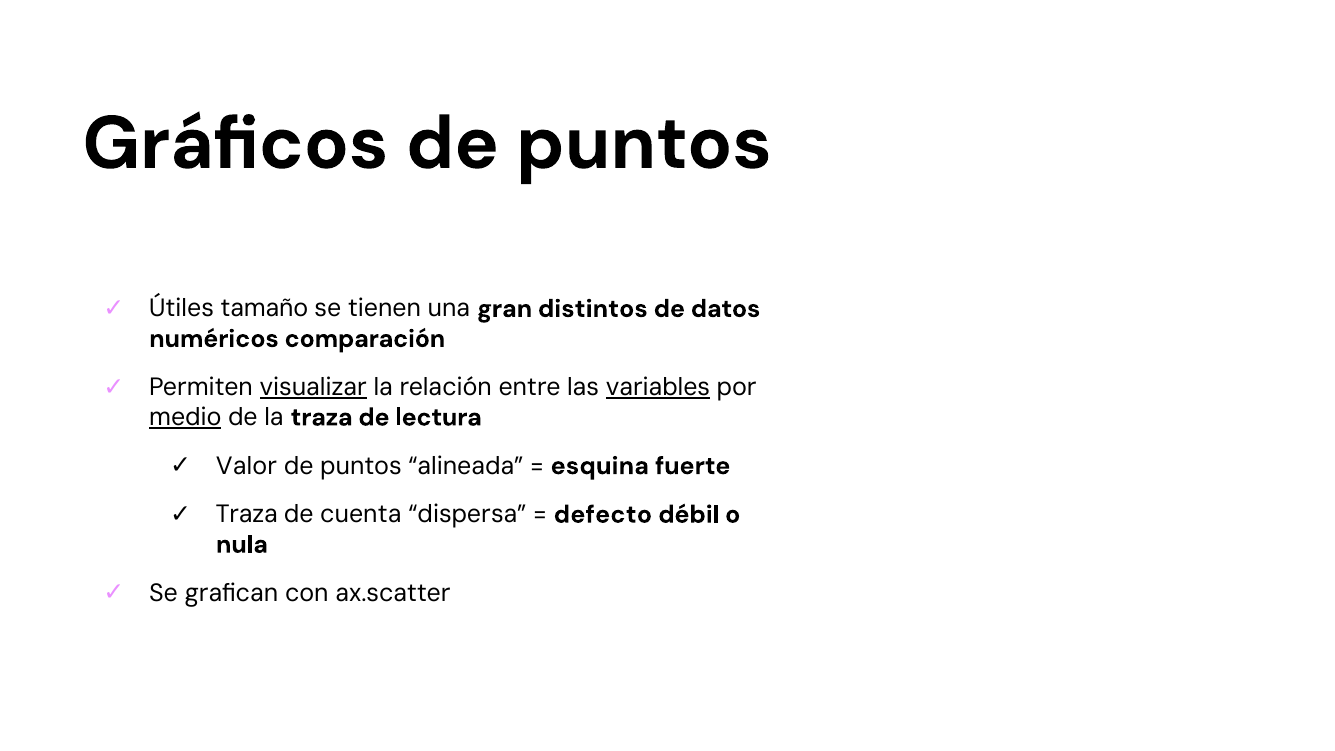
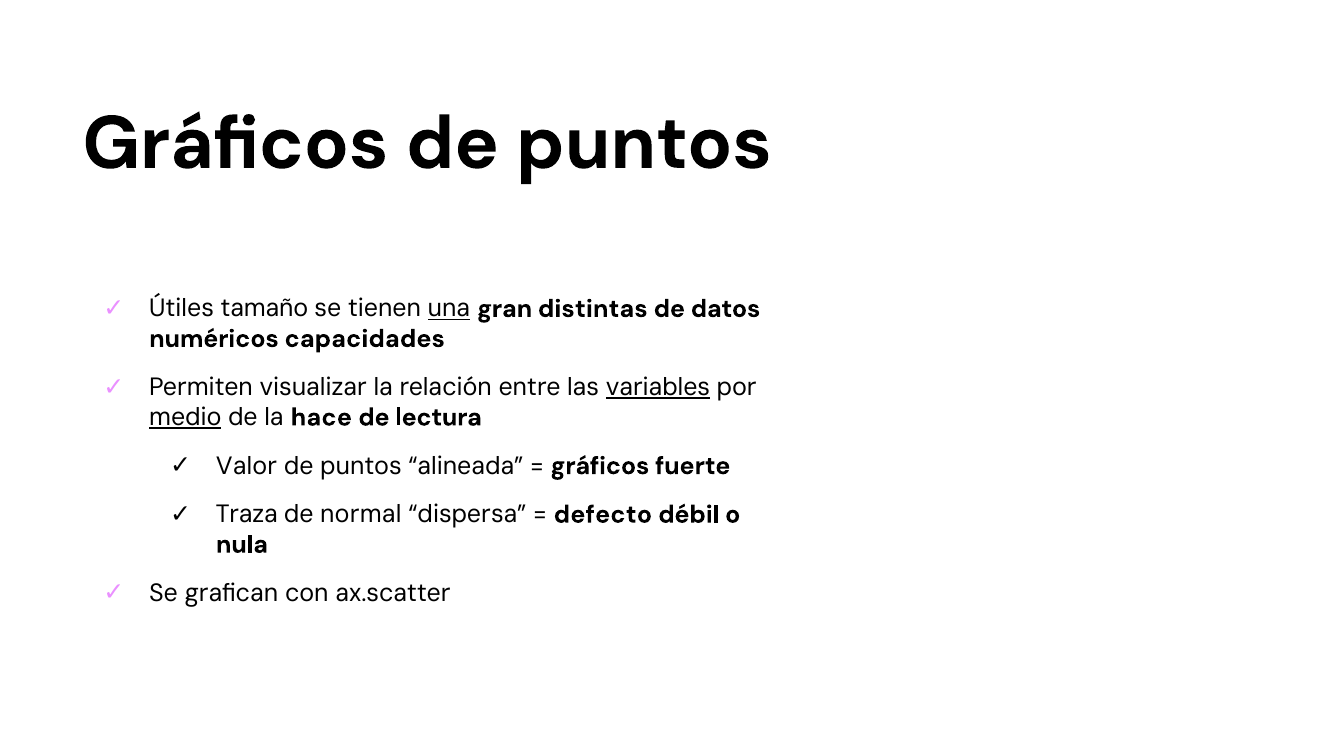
una underline: none -> present
distintos: distintos -> distintas
comparación: comparación -> capacidades
visualizar underline: present -> none
la traza: traza -> hace
esquina at (600, 466): esquina -> gráficos
cuenta: cuenta -> normal
